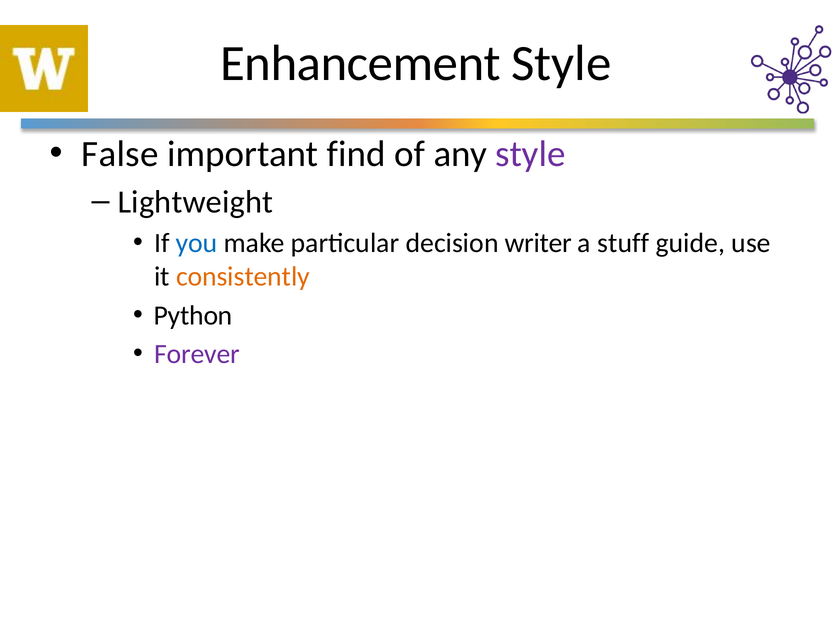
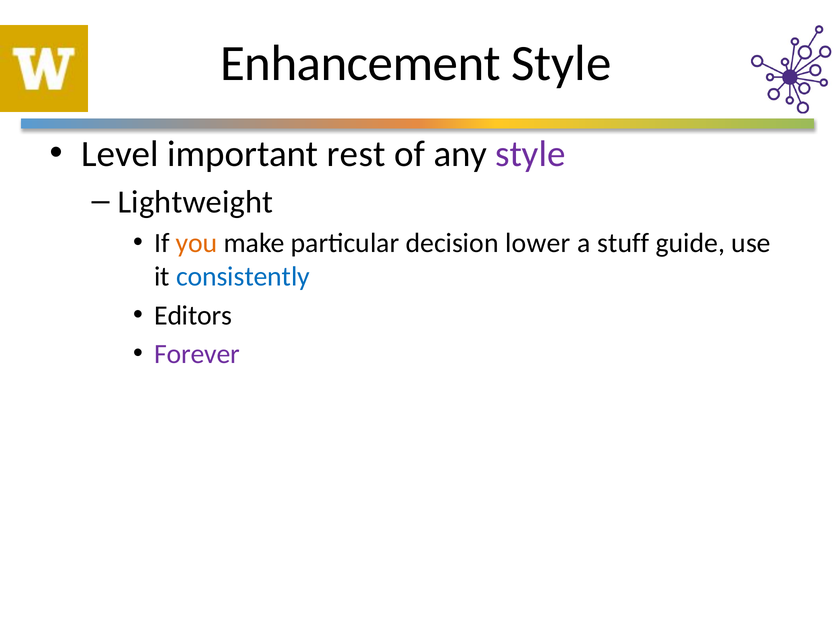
False: False -> Level
find: find -> rest
you colour: blue -> orange
writer: writer -> lower
consistently colour: orange -> blue
Python: Python -> Editors
